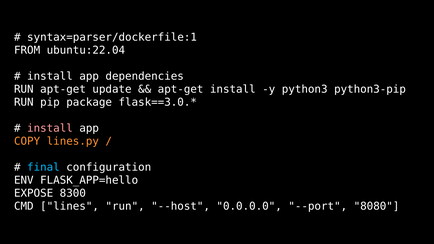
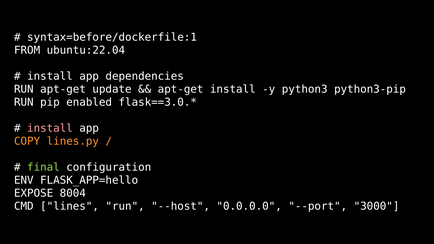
syntax=parser/dockerfile:1: syntax=parser/dockerfile:1 -> syntax=before/dockerfile:1
package: package -> enabled
final colour: light blue -> light green
8300: 8300 -> 8004
8080: 8080 -> 3000
